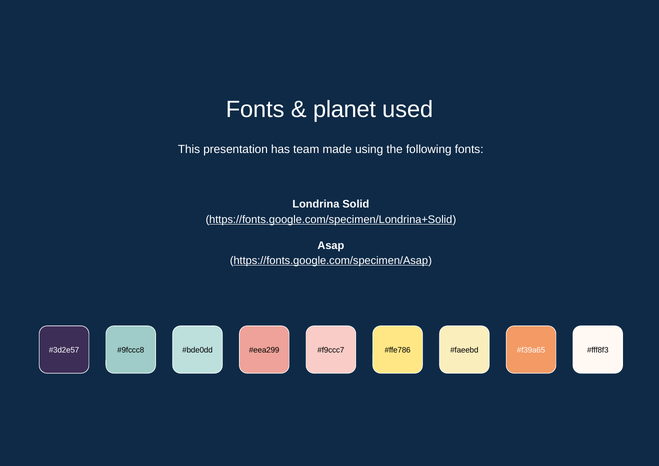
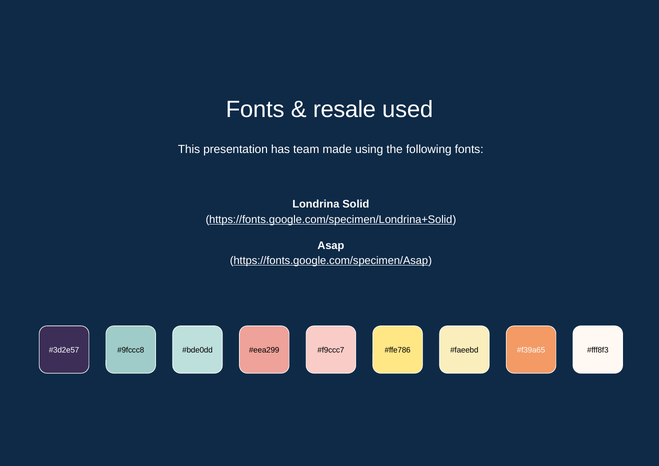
planet: planet -> resale
